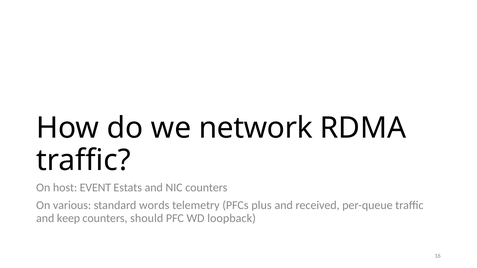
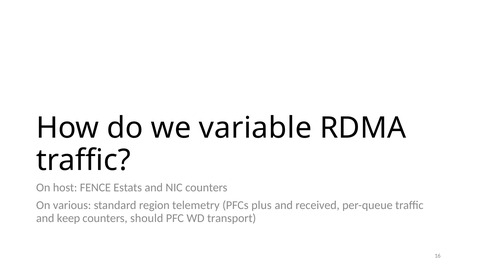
network: network -> variable
EVENT: EVENT -> FENCE
words: words -> region
loopback: loopback -> transport
